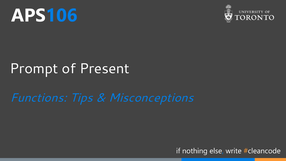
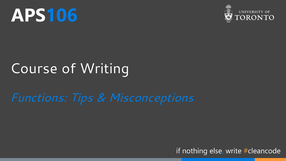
Prompt: Prompt -> Course
Present: Present -> Writing
